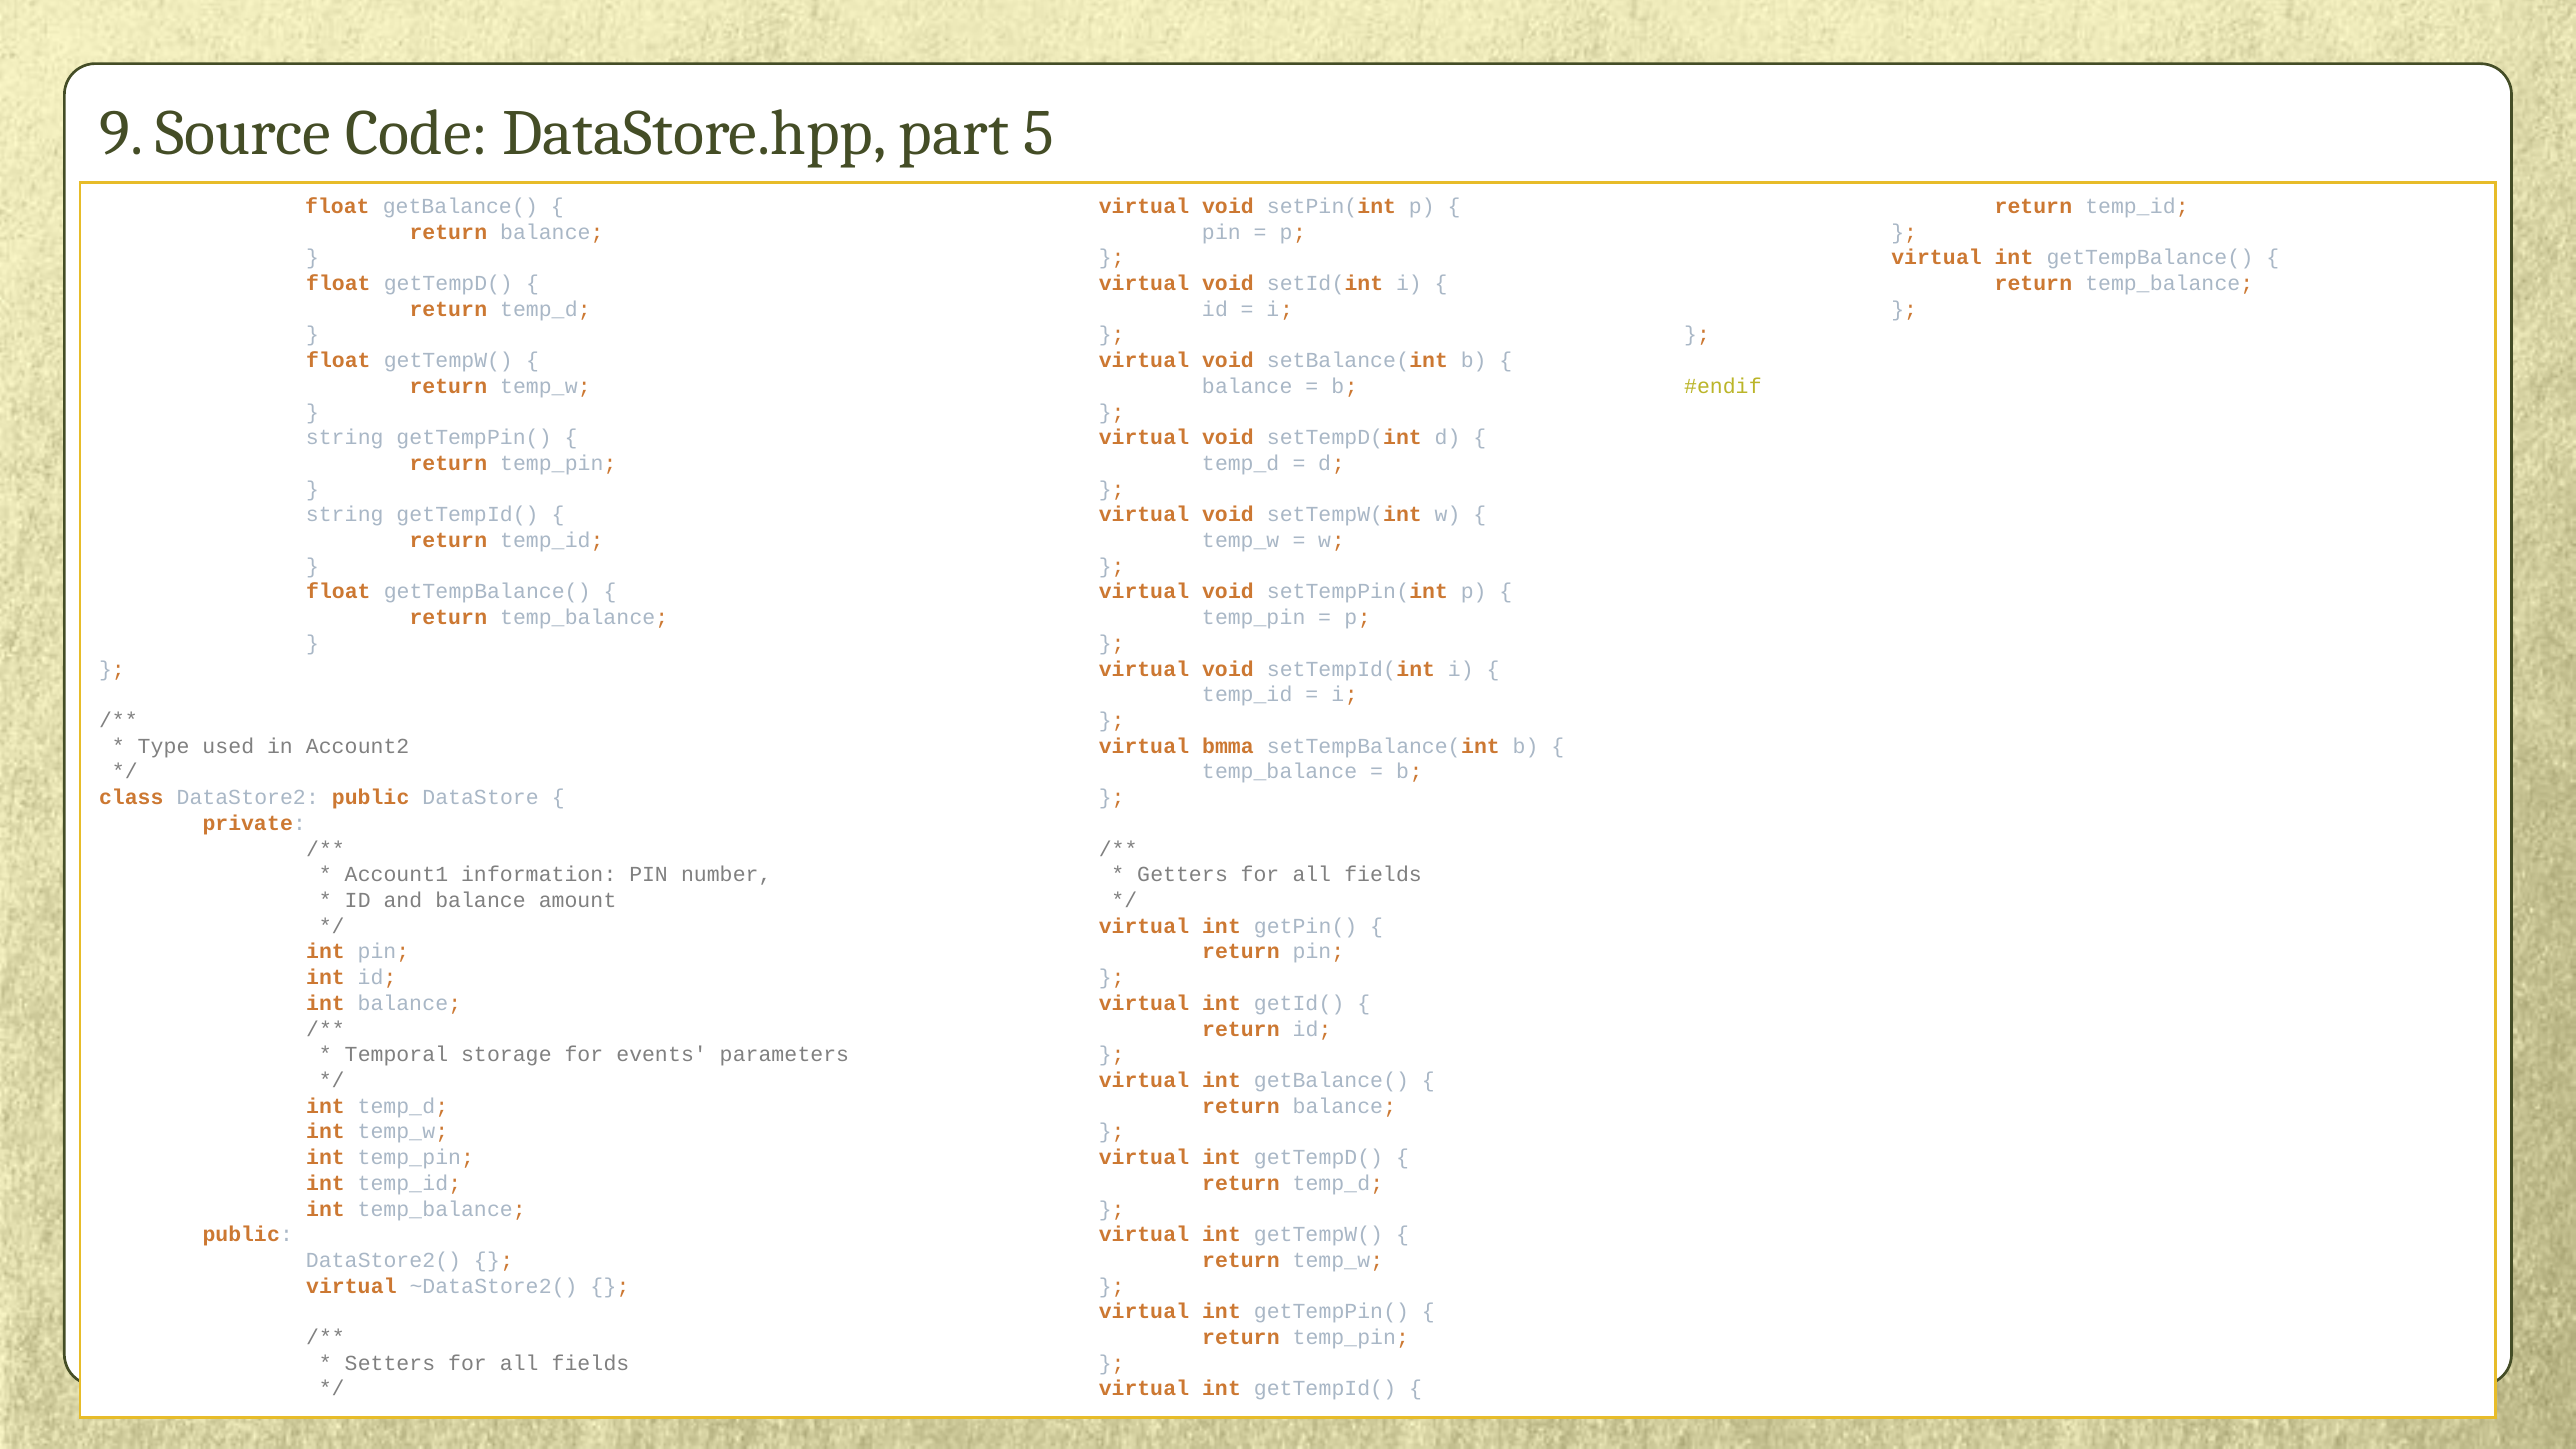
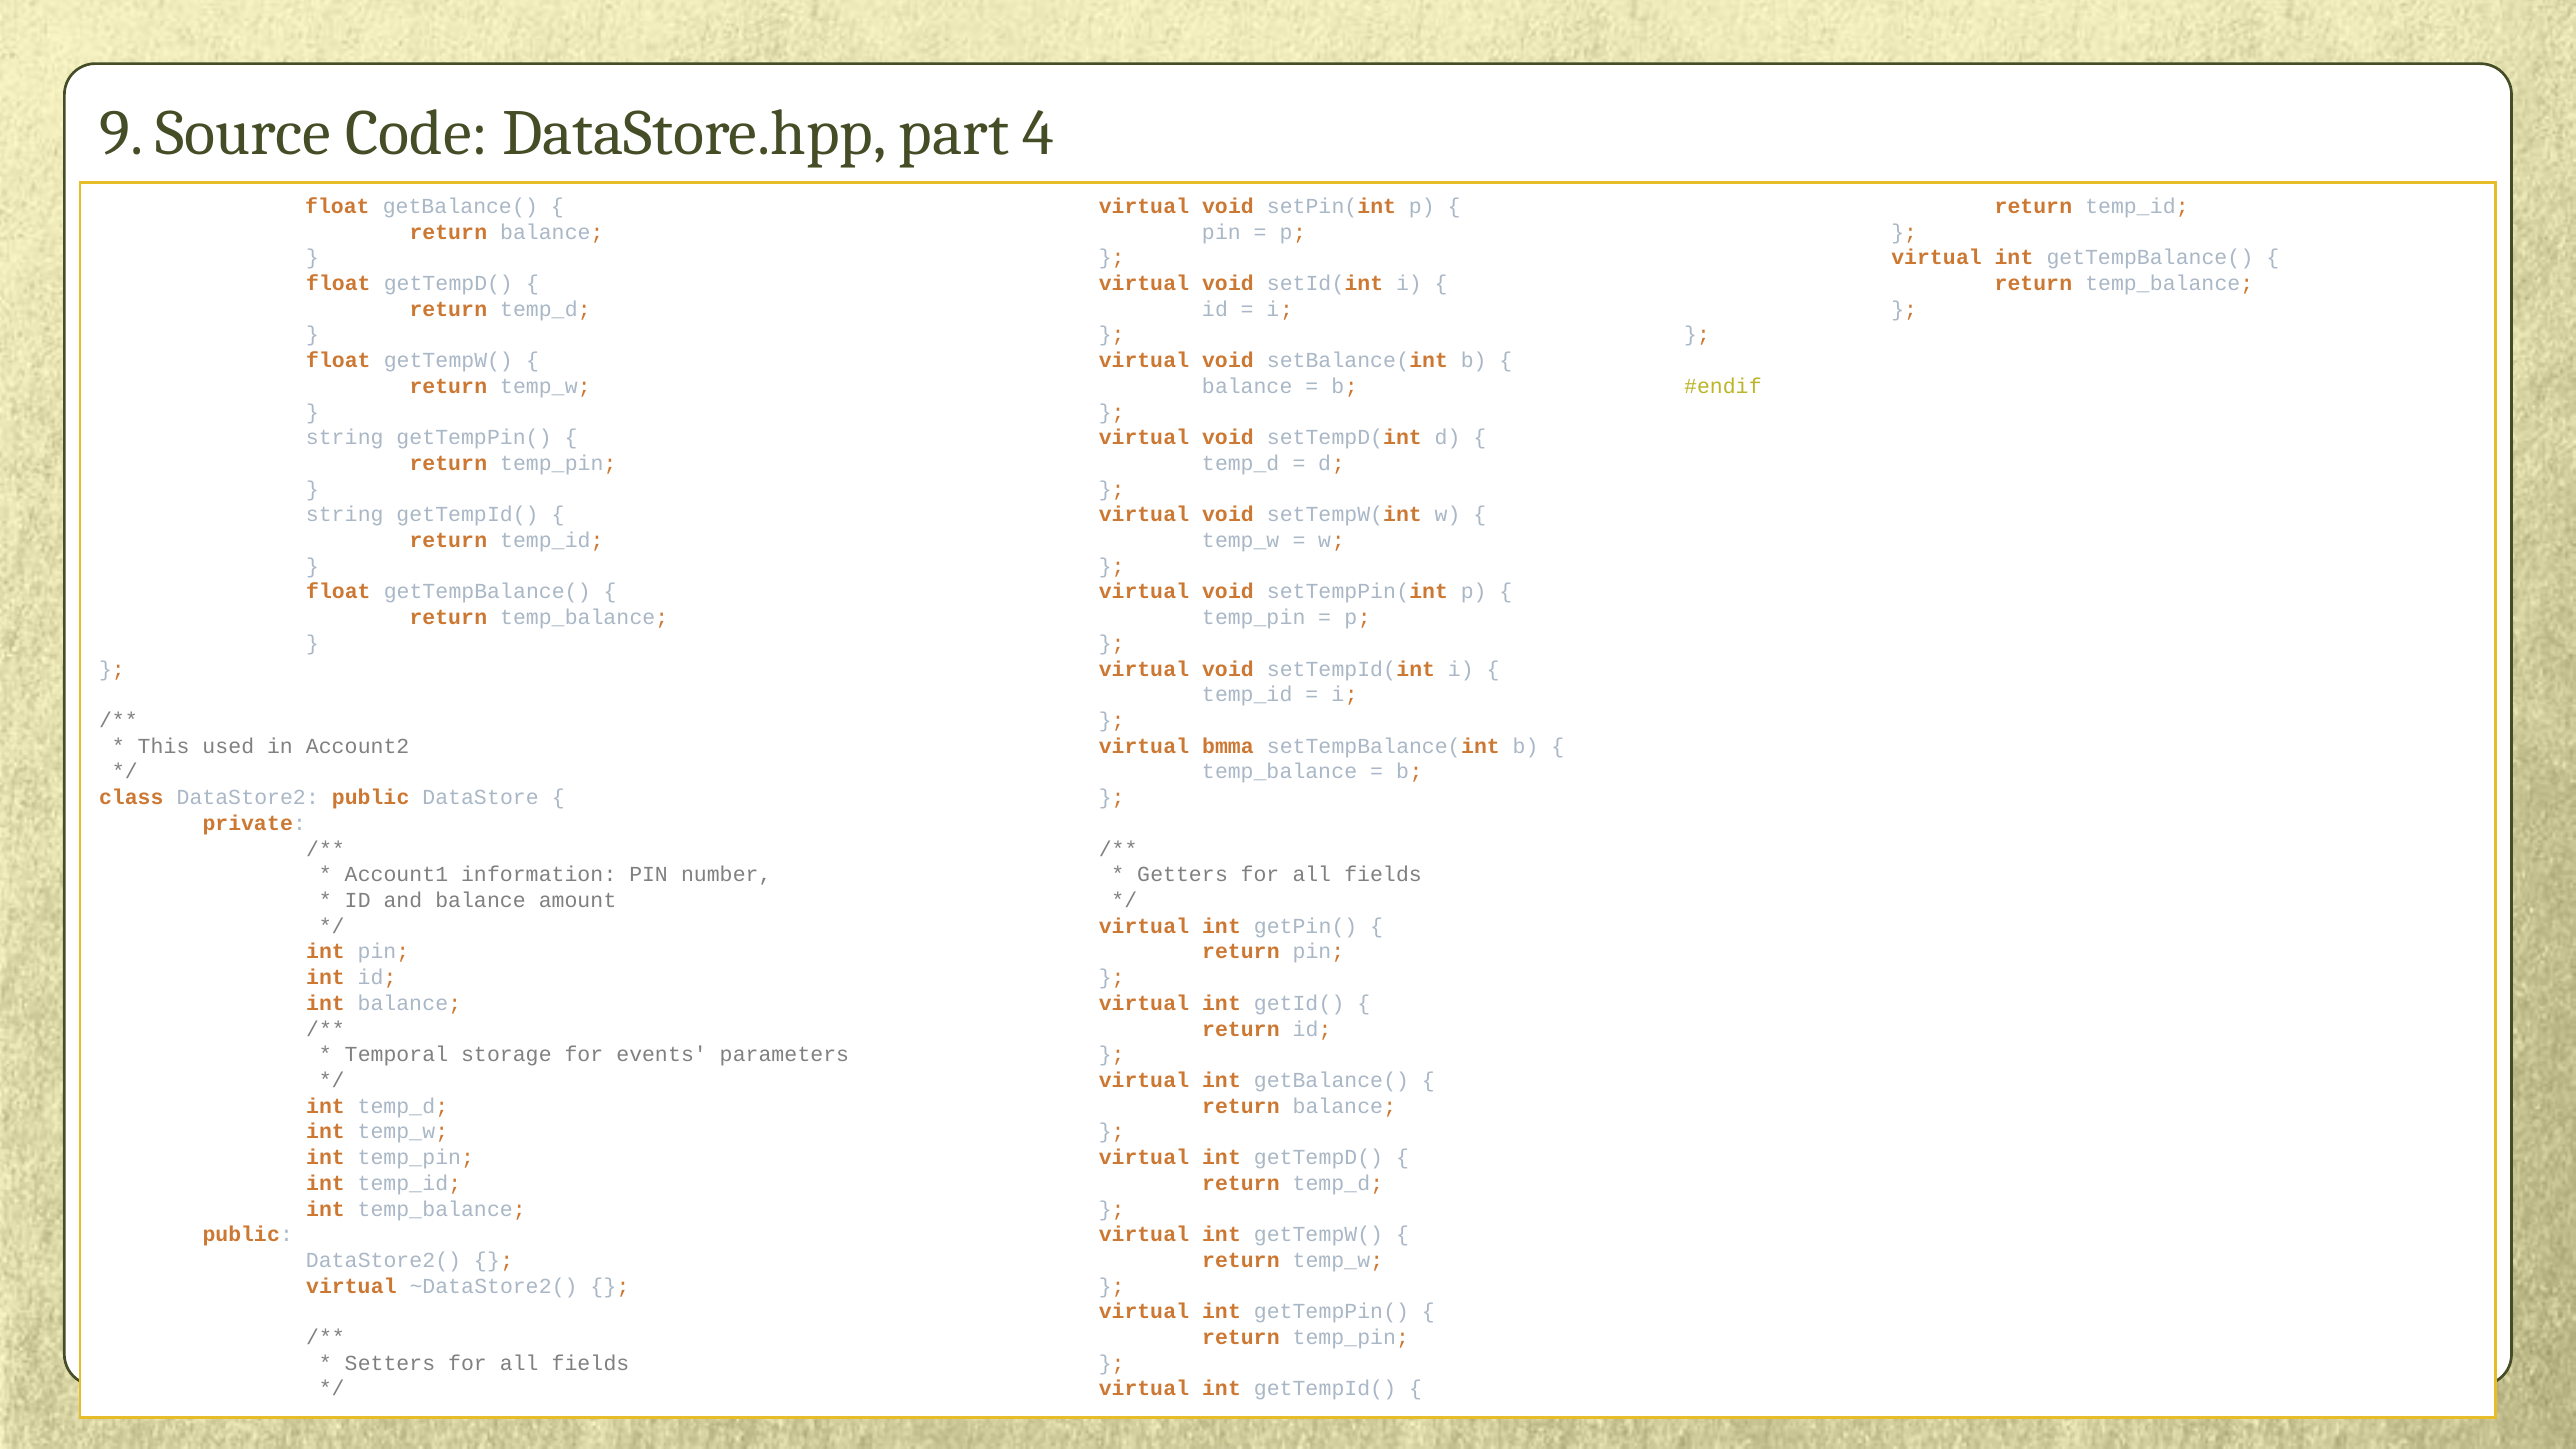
5: 5 -> 4
Type: Type -> This
